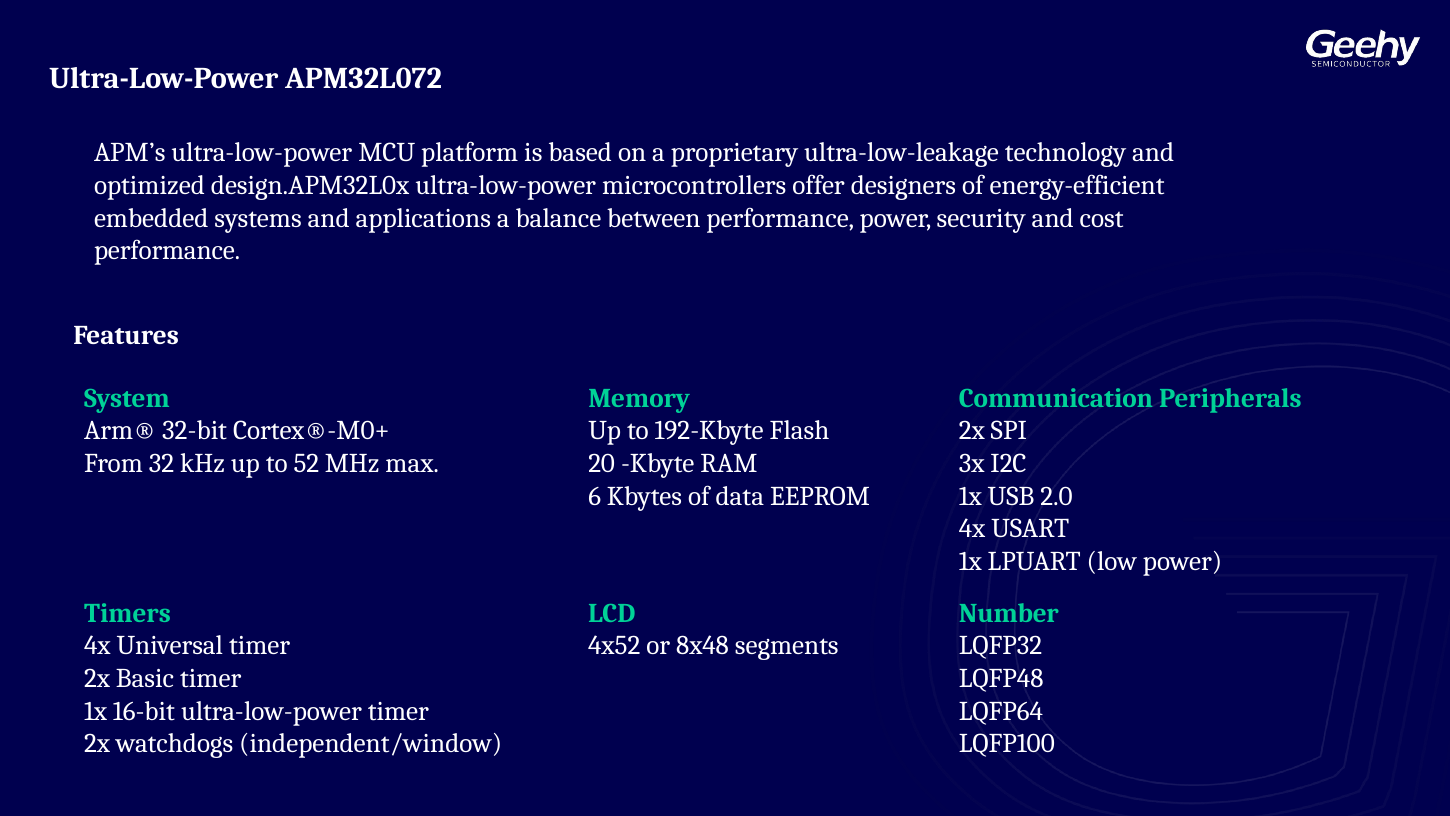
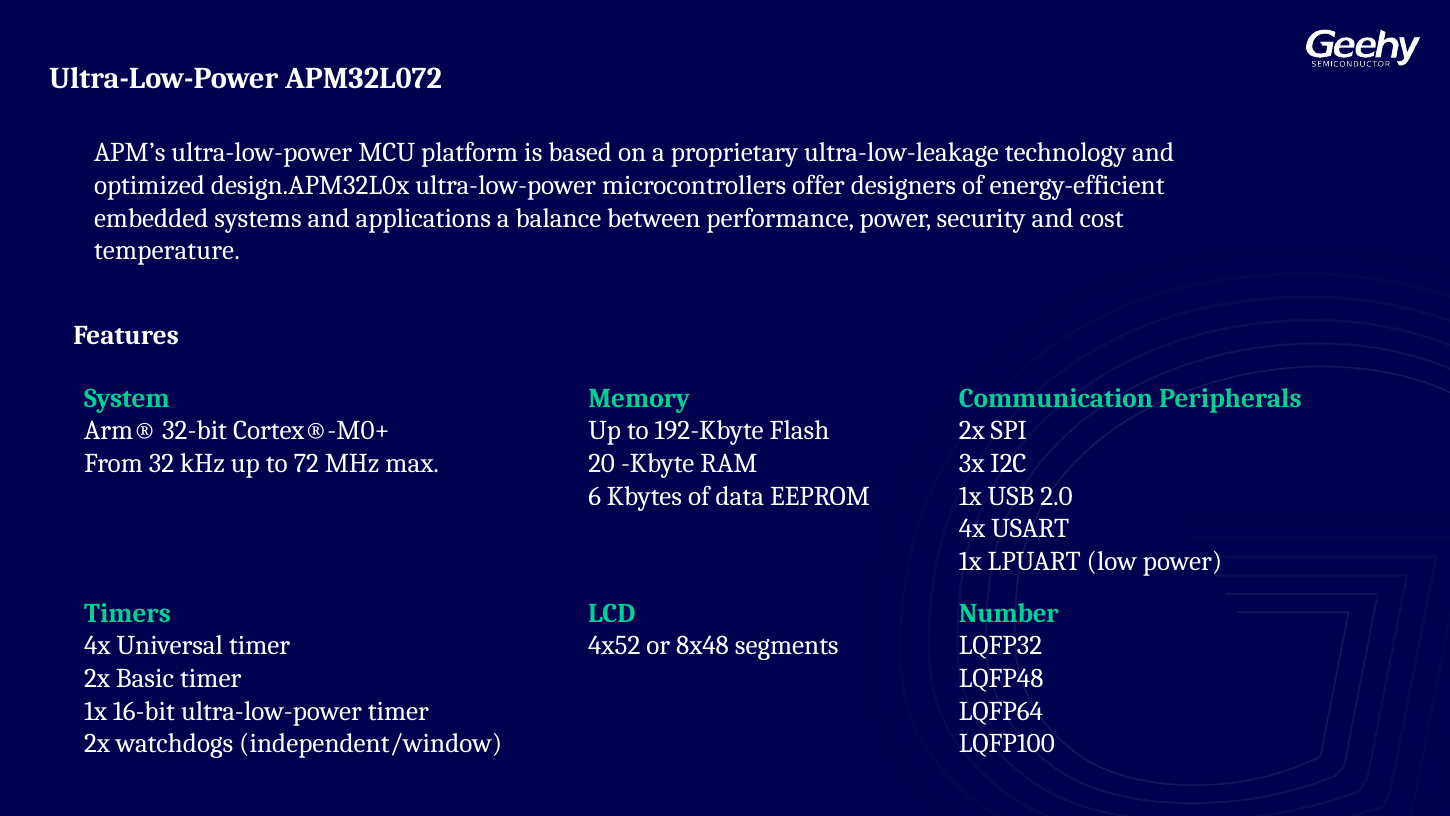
performance at (167, 251): performance -> temperature
52: 52 -> 72
